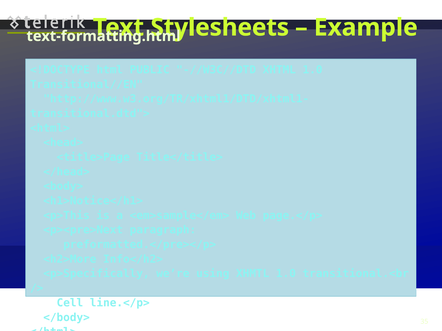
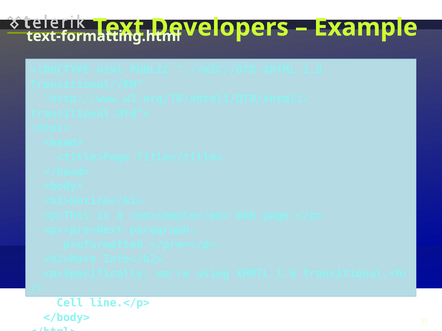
Stylesheets: Stylesheets -> Developers
